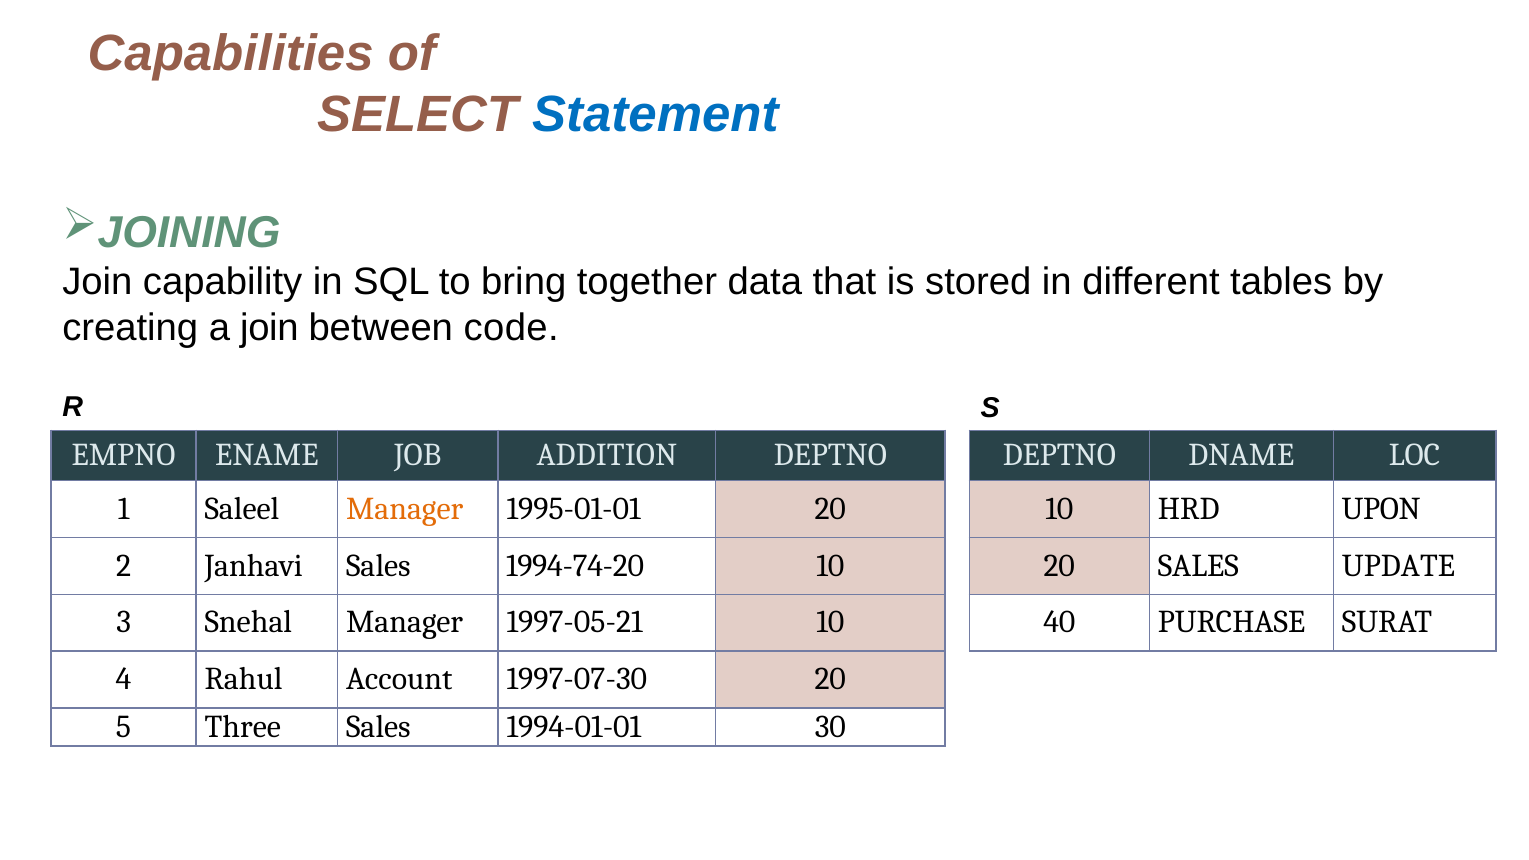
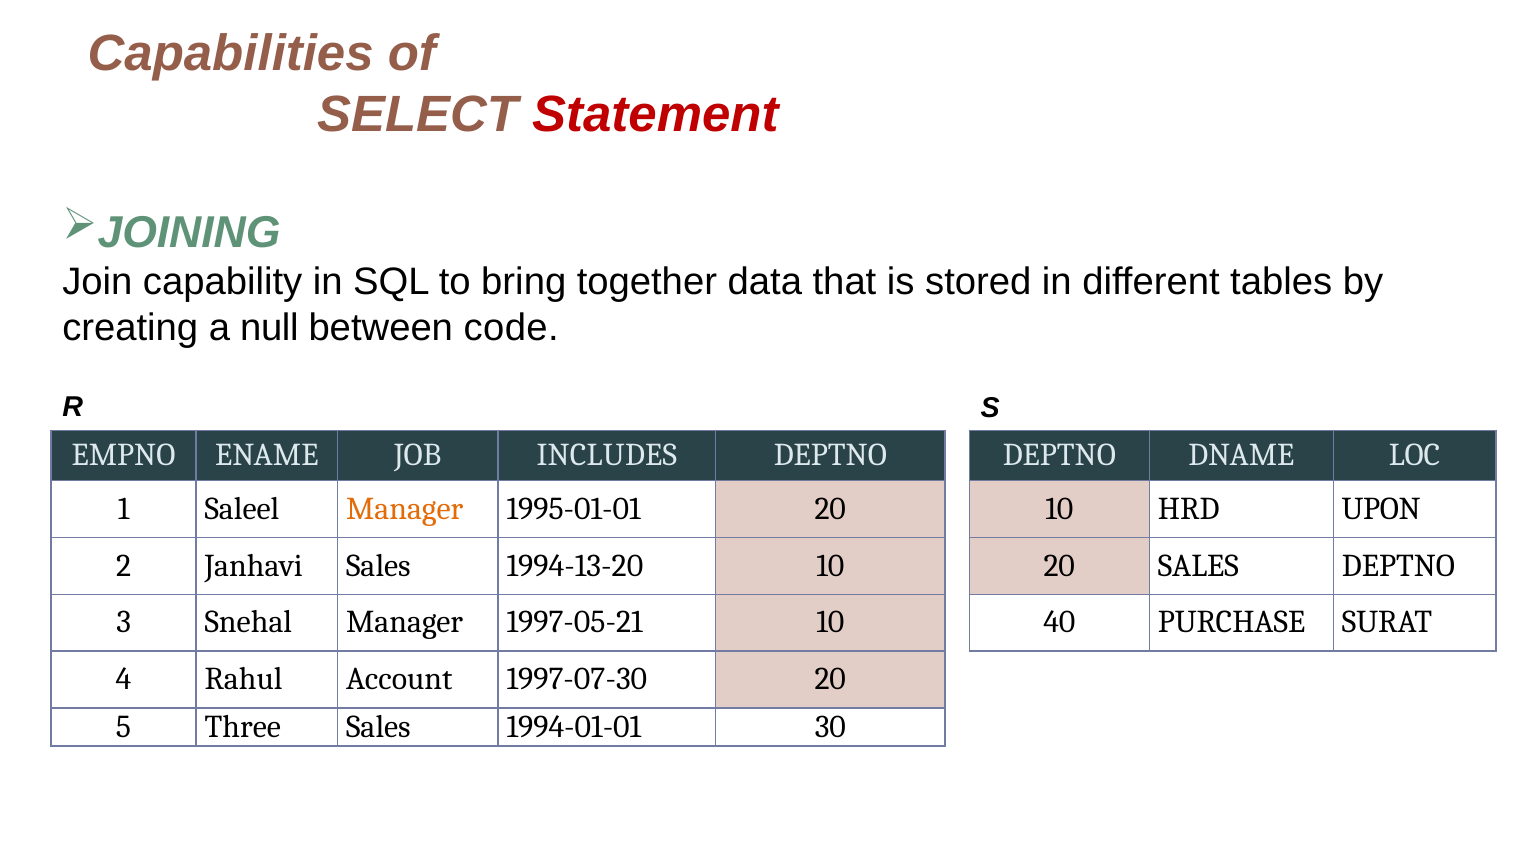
Statement colour: blue -> red
a join: join -> null
ADDITION: ADDITION -> INCLUDES
1994-74-20: 1994-74-20 -> 1994-13-20
SALES UPDATE: UPDATE -> DEPTNO
